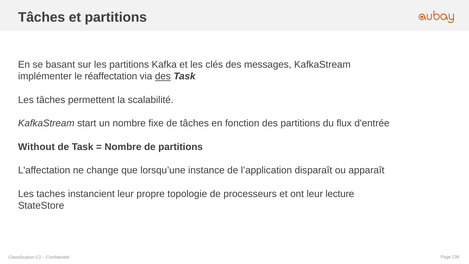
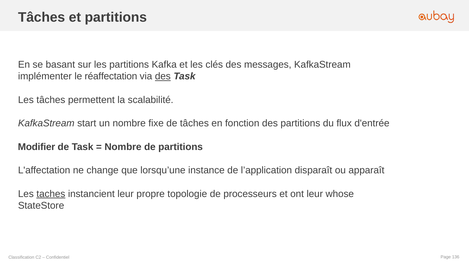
Without: Without -> Modifier
taches underline: none -> present
lecture: lecture -> whose
